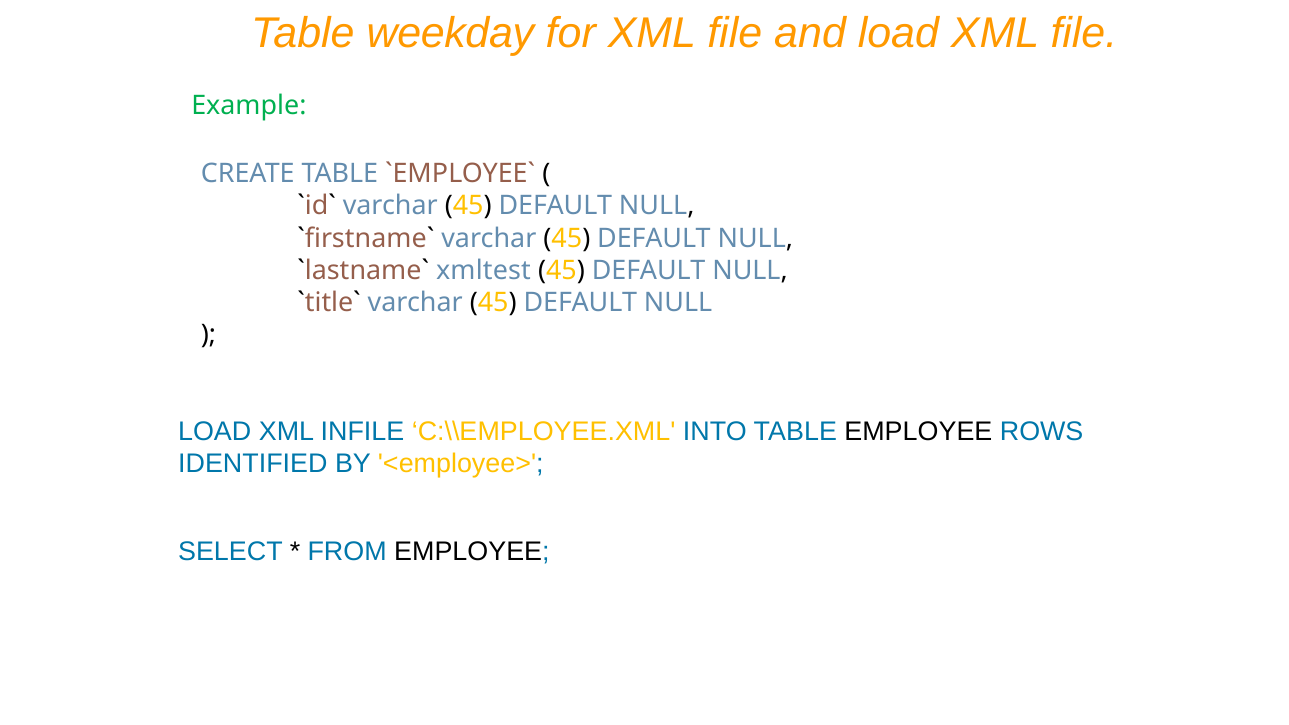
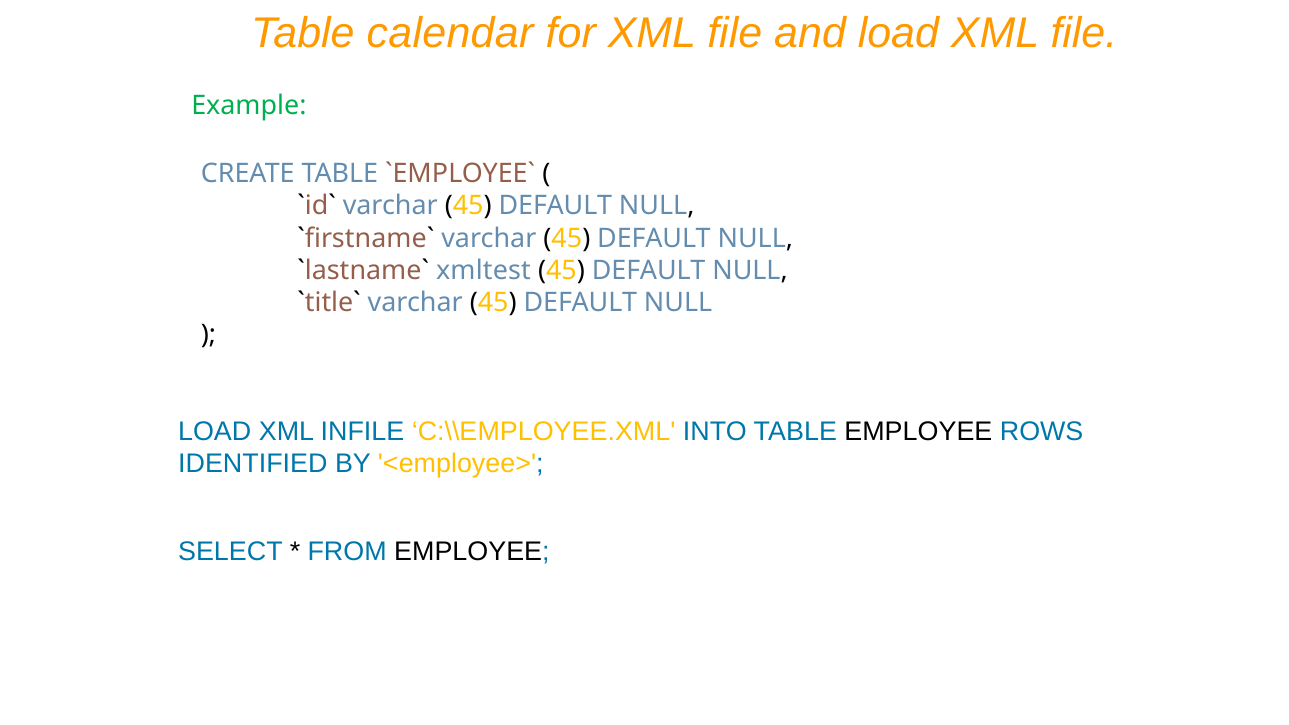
weekday: weekday -> calendar
